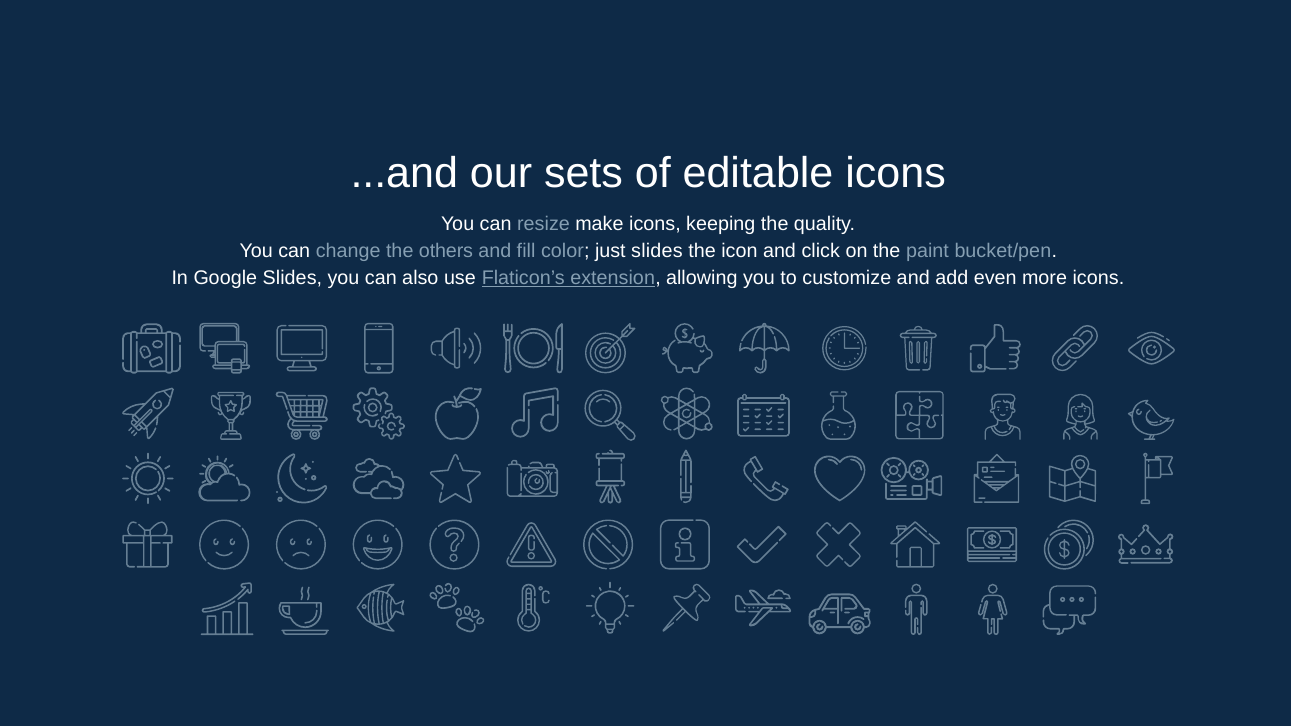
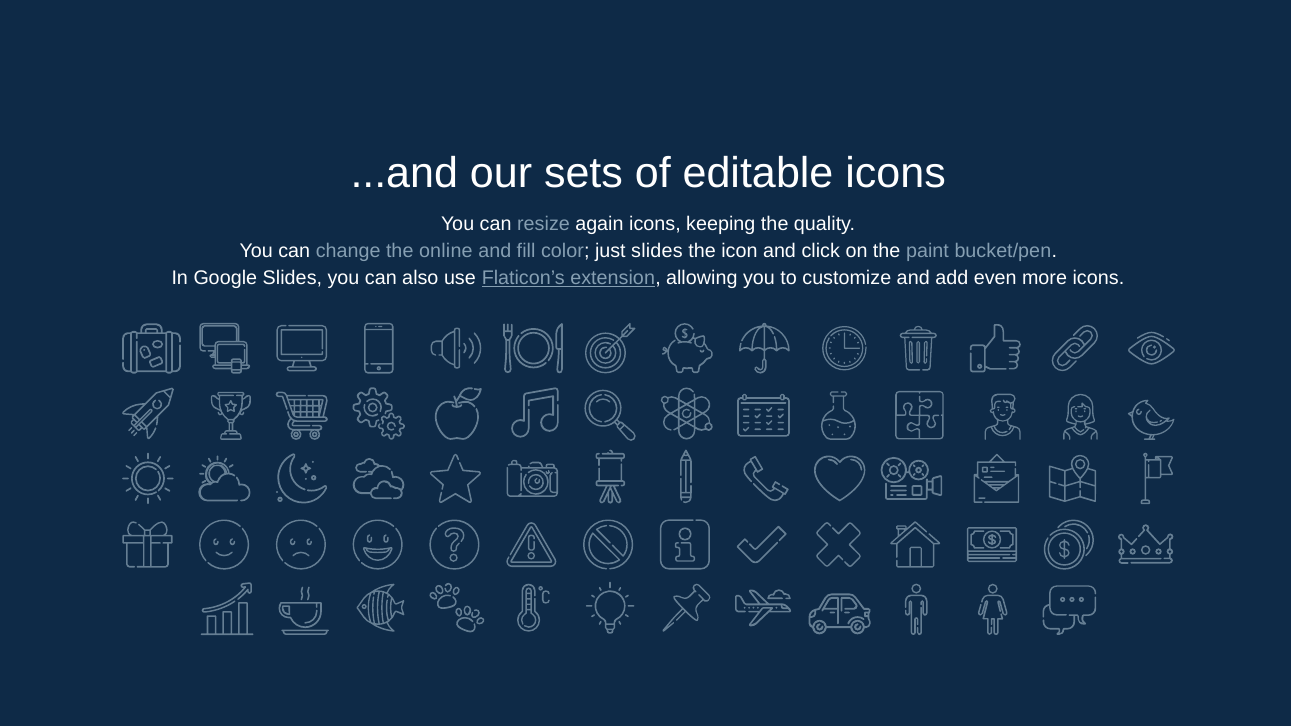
make: make -> again
others: others -> online
